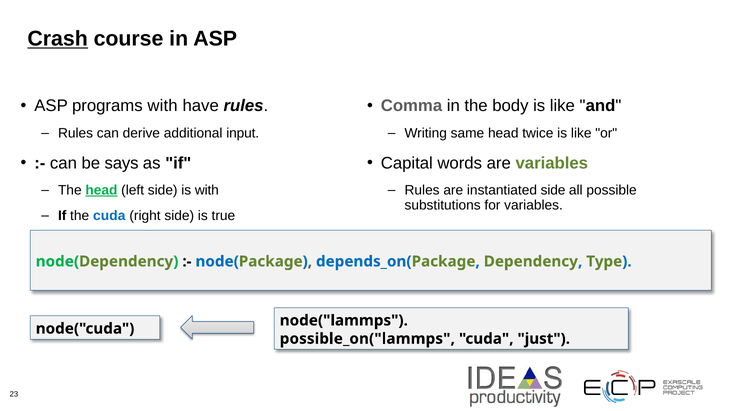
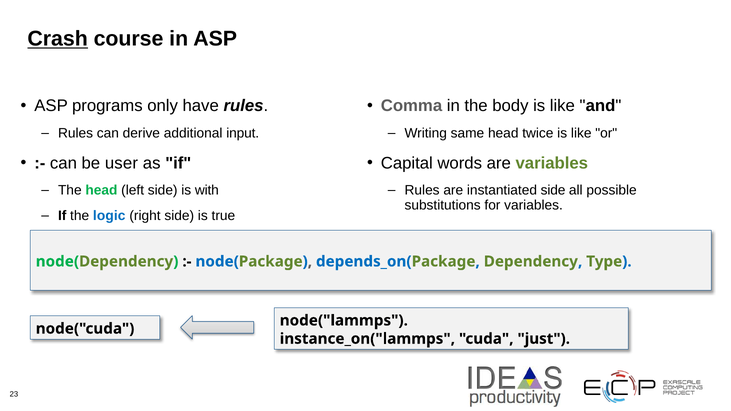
programs with: with -> only
says: says -> user
head at (101, 190) underline: present -> none
the cuda: cuda -> logic
possible_on("lammps: possible_on("lammps -> instance_on("lammps
